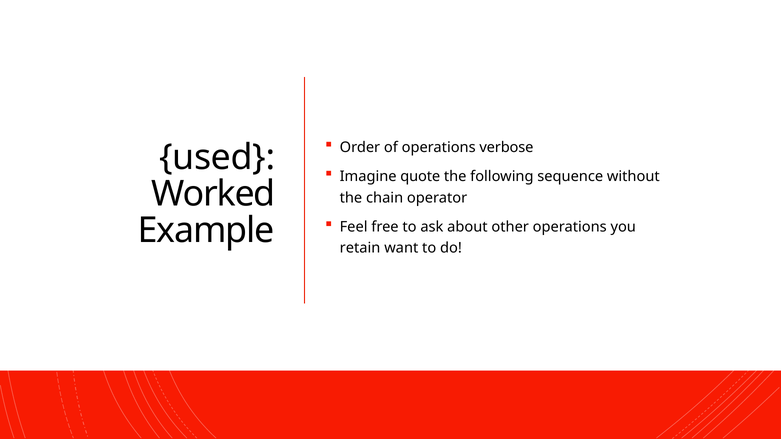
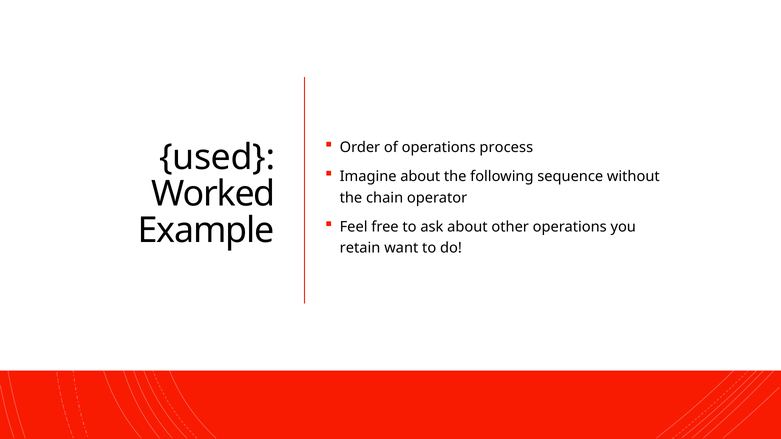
verbose: verbose -> process
Imagine quote: quote -> about
